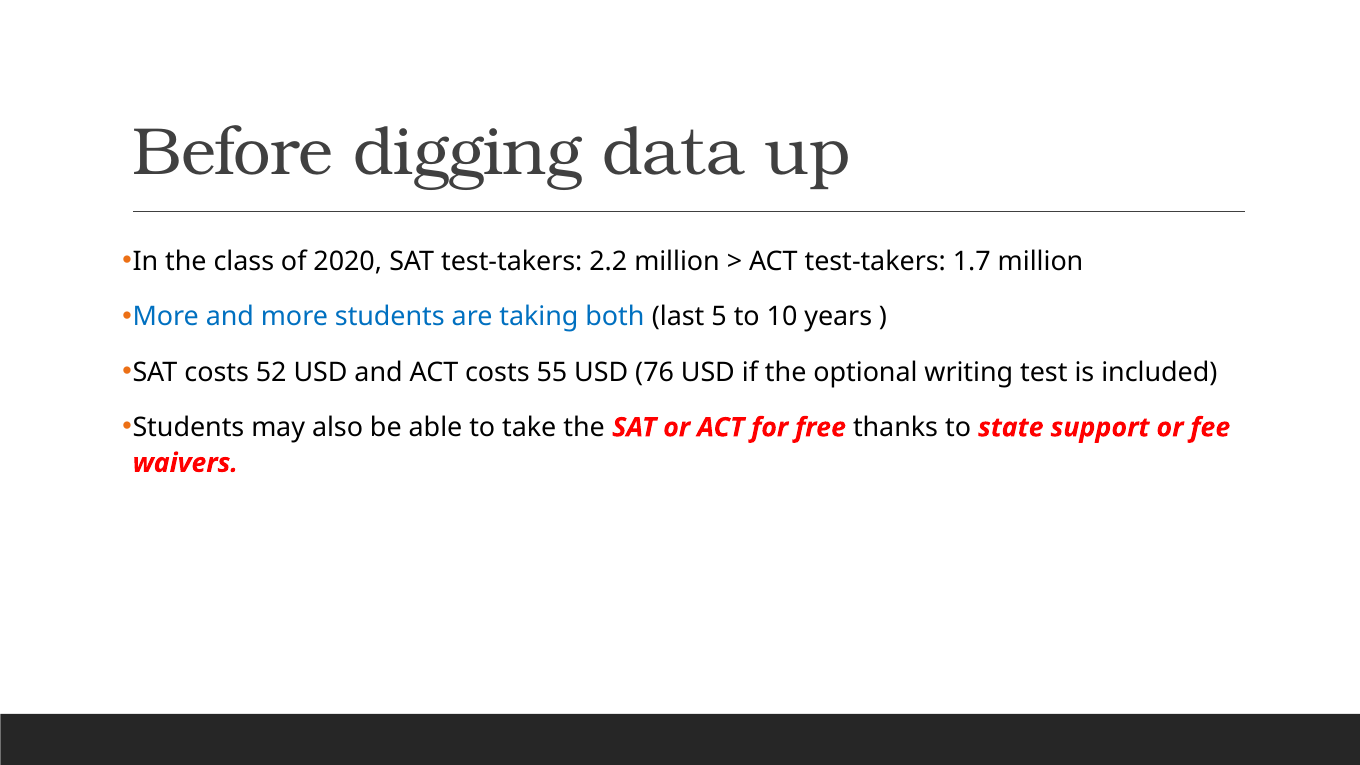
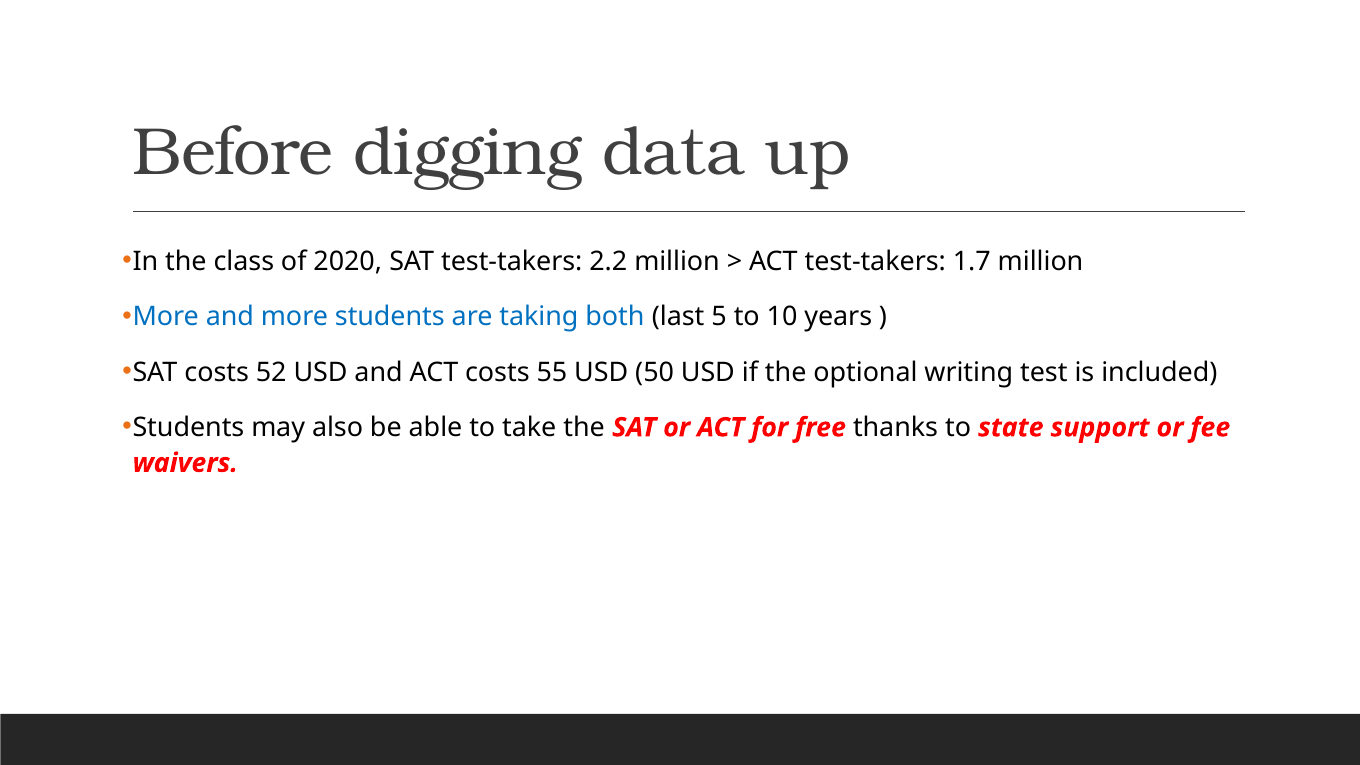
76: 76 -> 50
